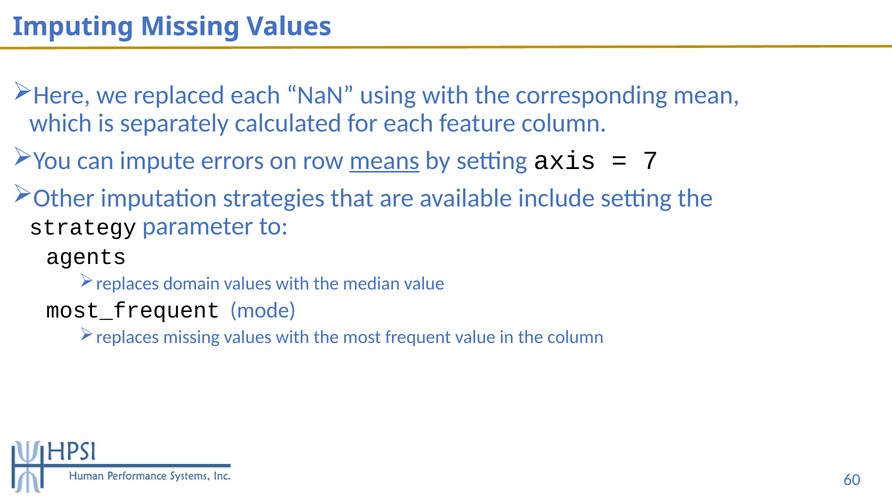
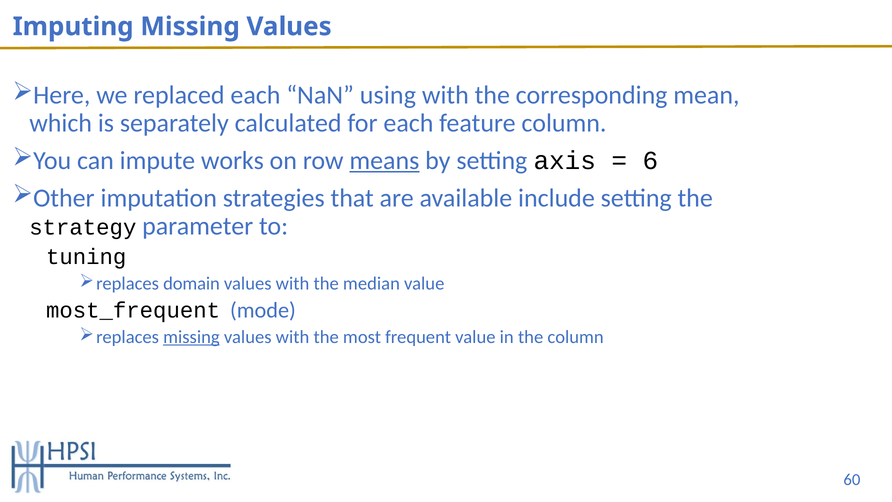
errors: errors -> works
7: 7 -> 6
agents: agents -> tuning
missing at (191, 337) underline: none -> present
